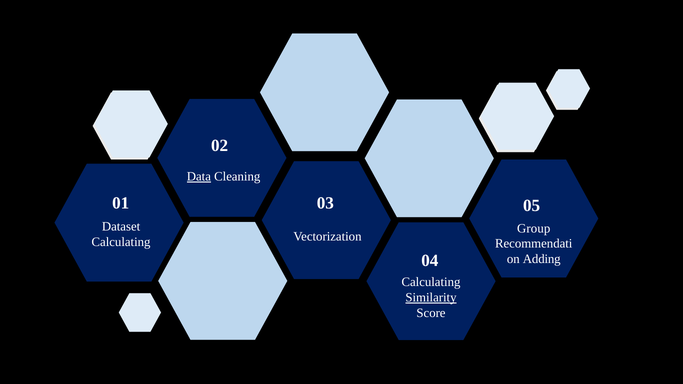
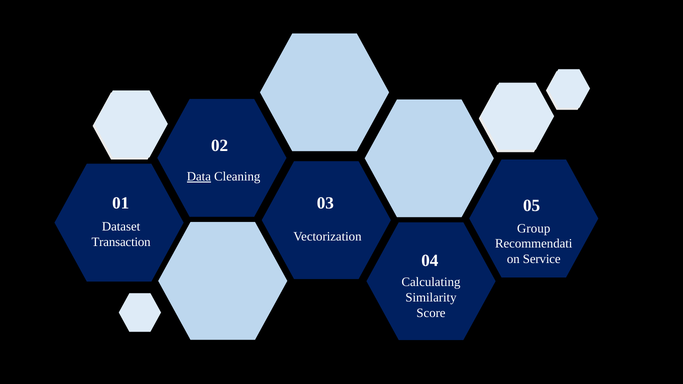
Calculating at (121, 242): Calculating -> Transaction
Adding: Adding -> Service
Similarity underline: present -> none
